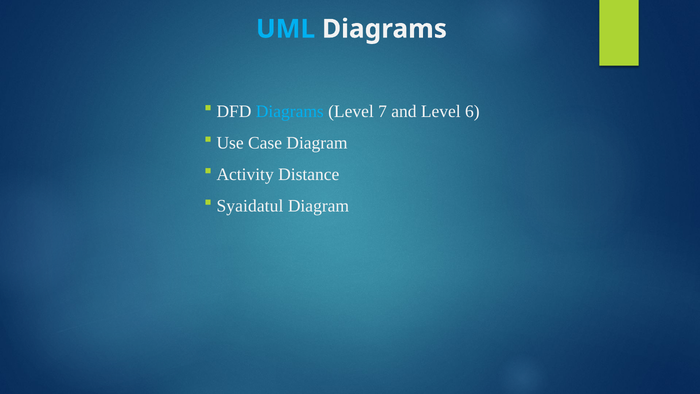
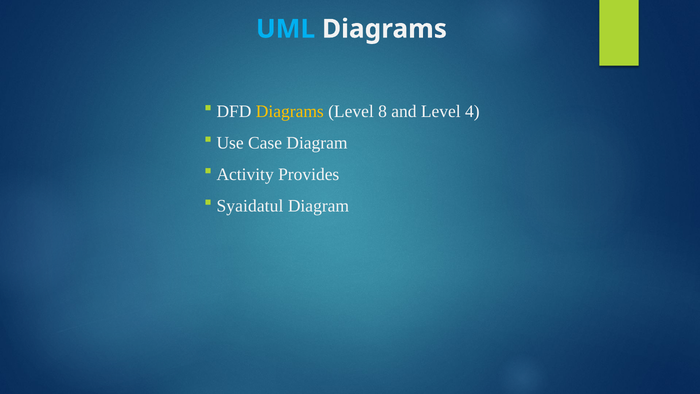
Diagrams at (290, 111) colour: light blue -> yellow
7: 7 -> 8
6: 6 -> 4
Distance: Distance -> Provides
